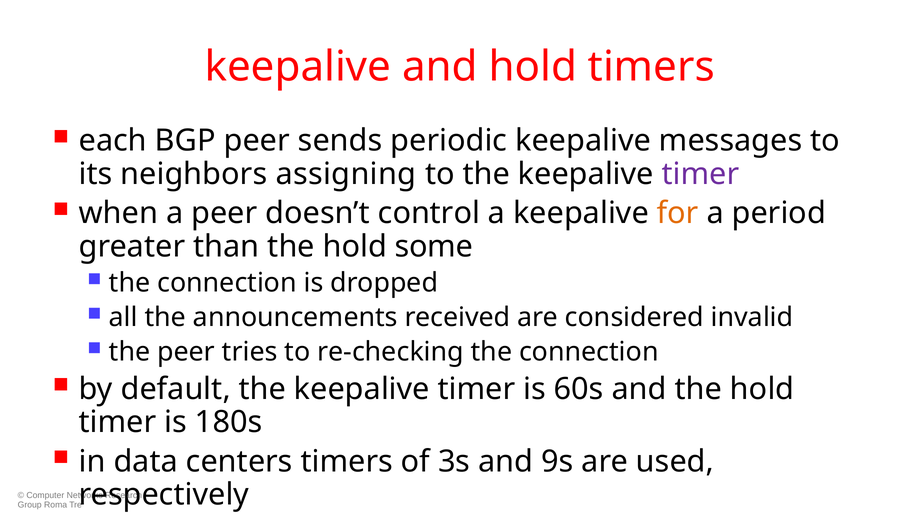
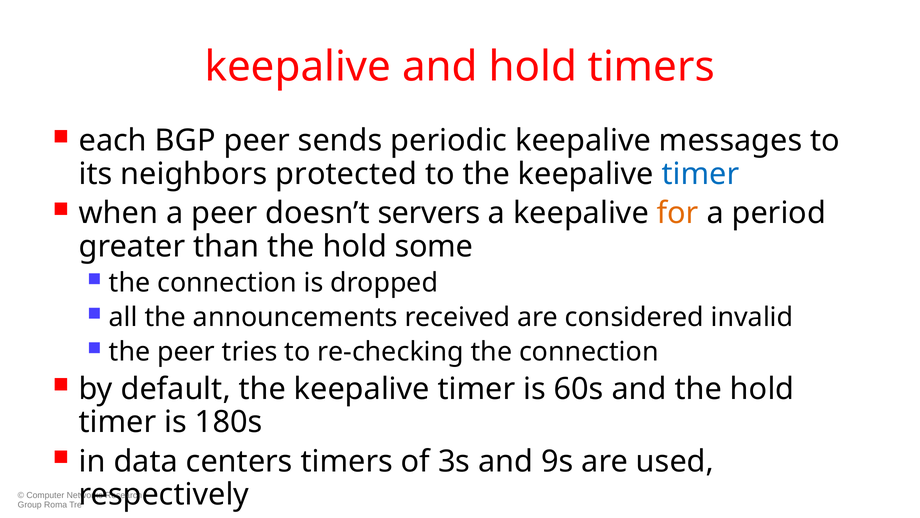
assigning: assigning -> protected
timer at (701, 174) colour: purple -> blue
control: control -> servers
